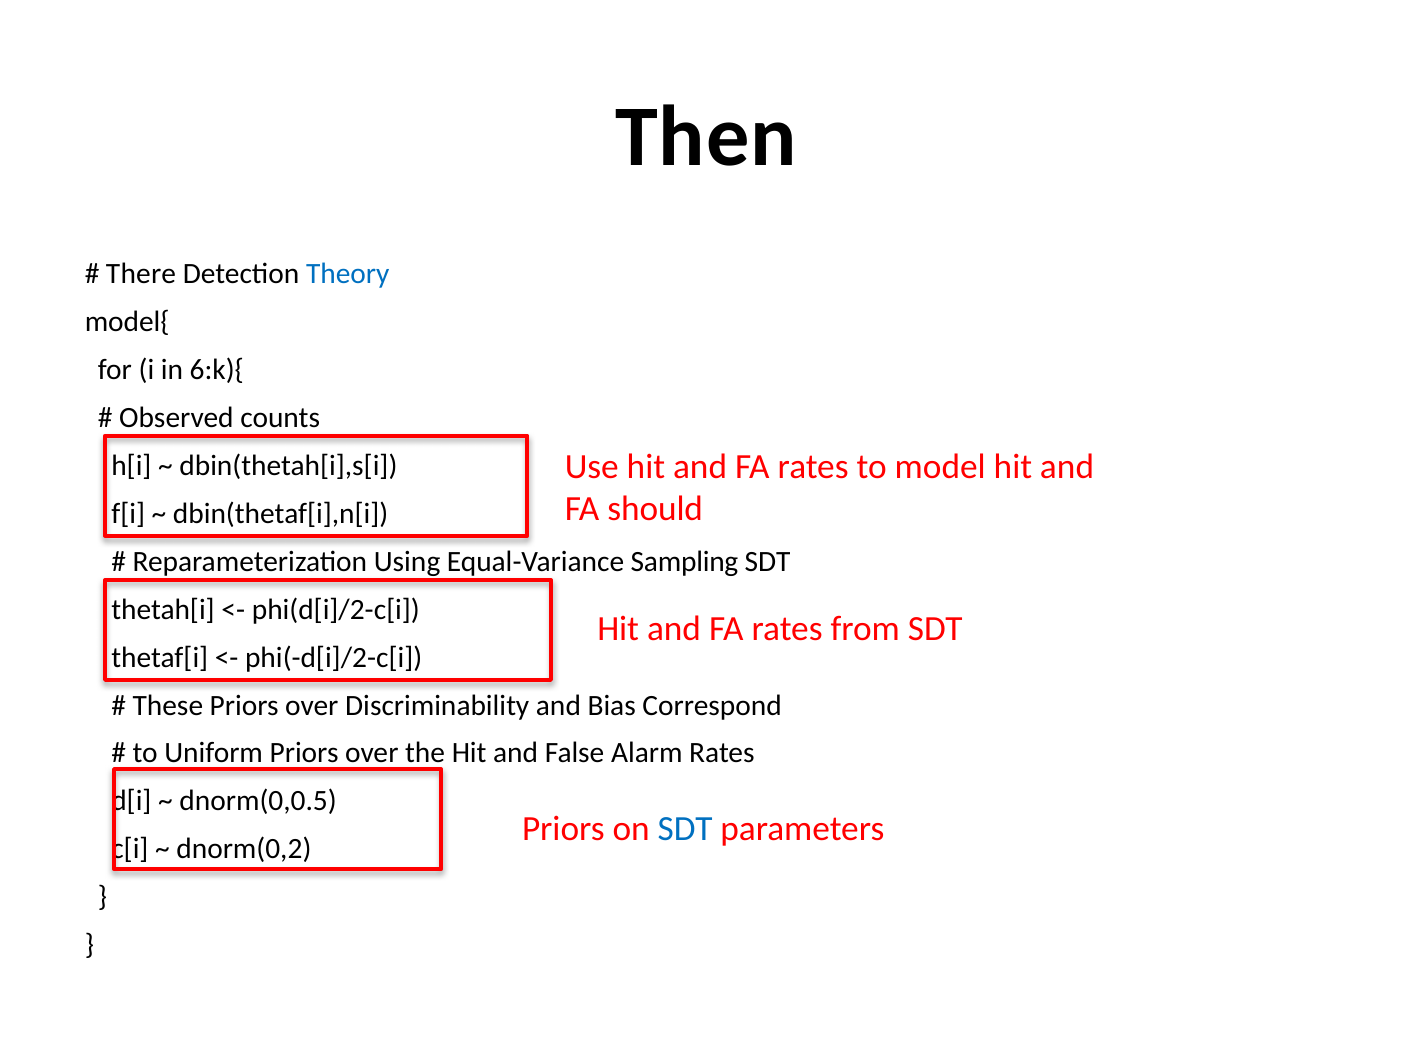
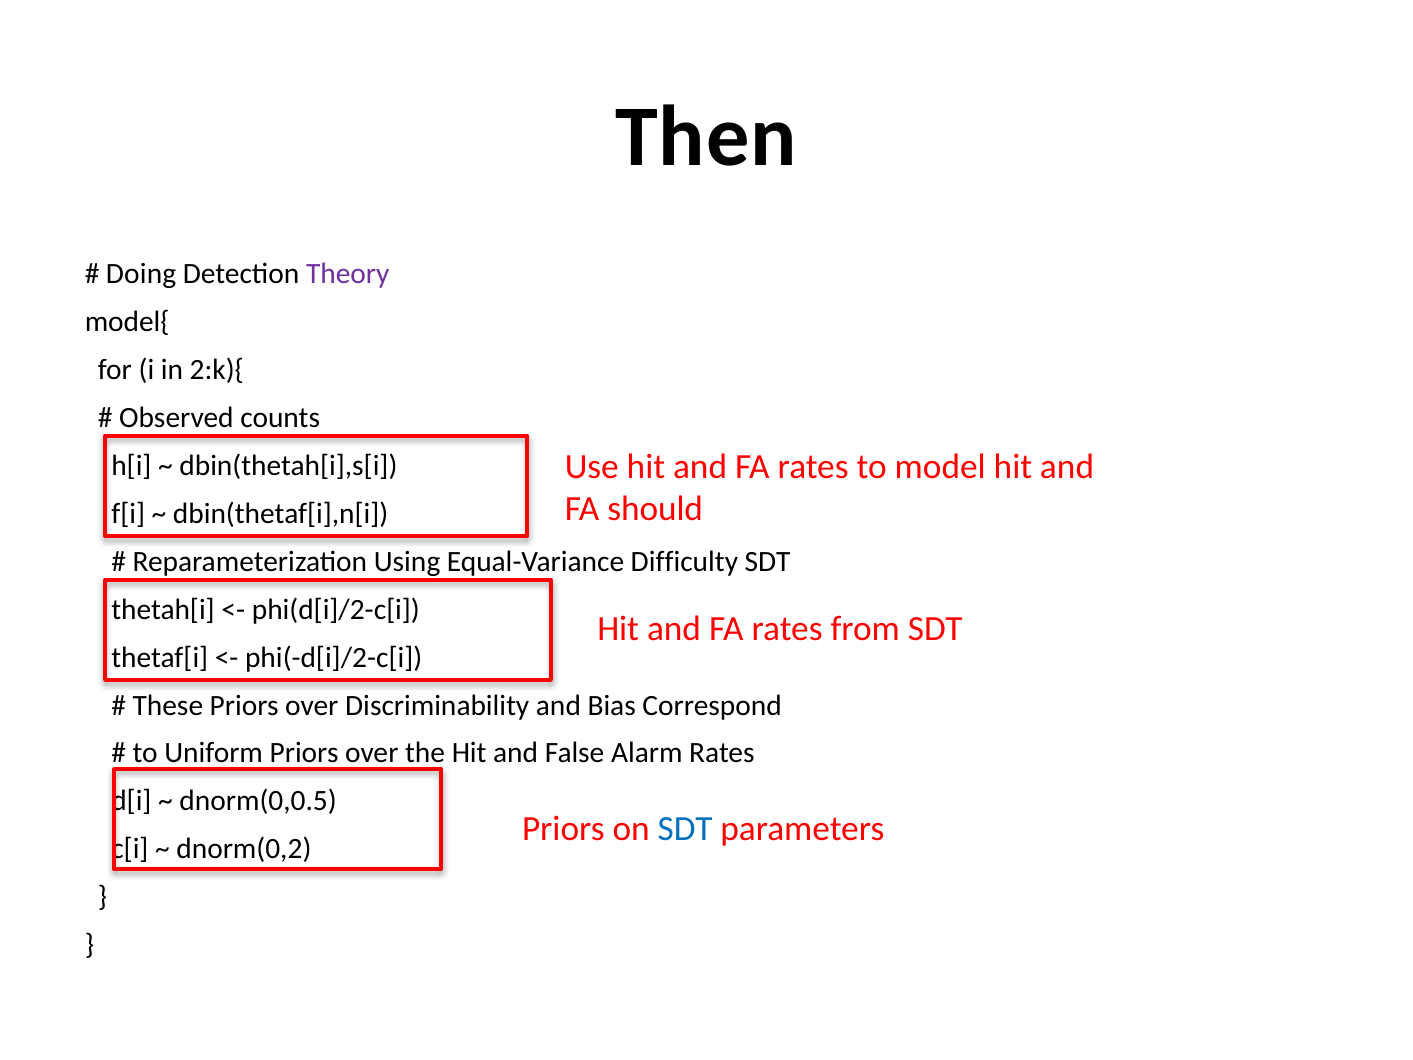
There: There -> Doing
Theory colour: blue -> purple
6:k){: 6:k){ -> 2:k){
Sampling: Sampling -> Difficulty
